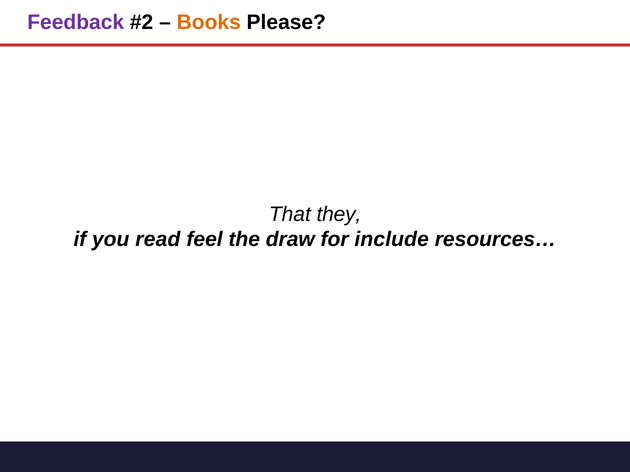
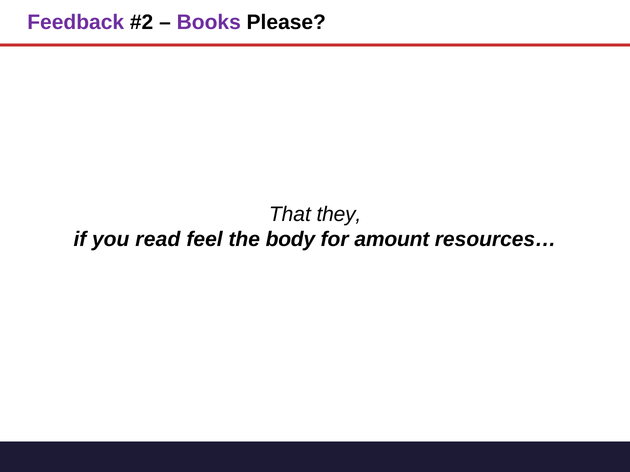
Books colour: orange -> purple
draw: draw -> body
include: include -> amount
